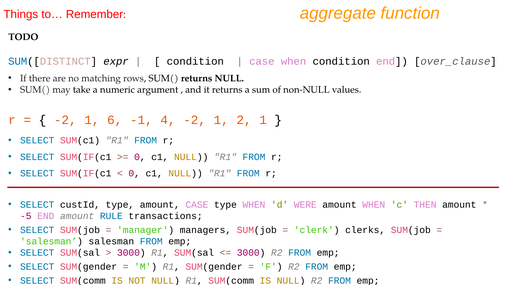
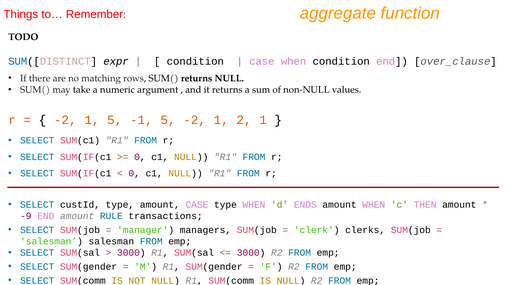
1 6: 6 -> 5
-1 4: 4 -> 5
WERE: WERE -> ENDS
-5: -5 -> -9
